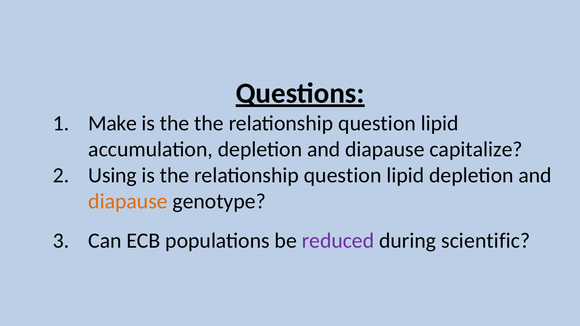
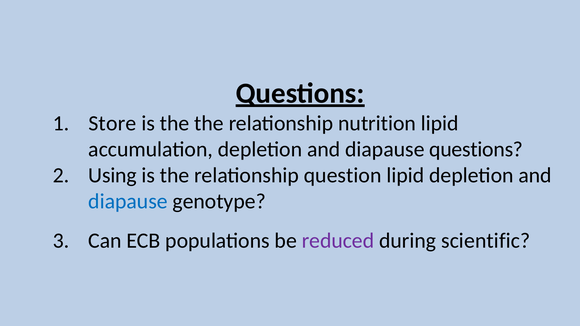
Make: Make -> Store
the the relationship question: question -> nutrition
diapause capitalize: capitalize -> questions
diapause at (128, 202) colour: orange -> blue
